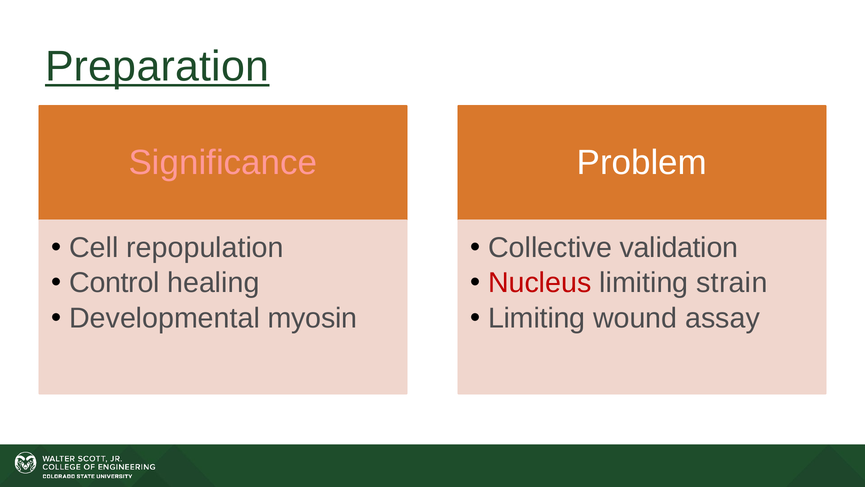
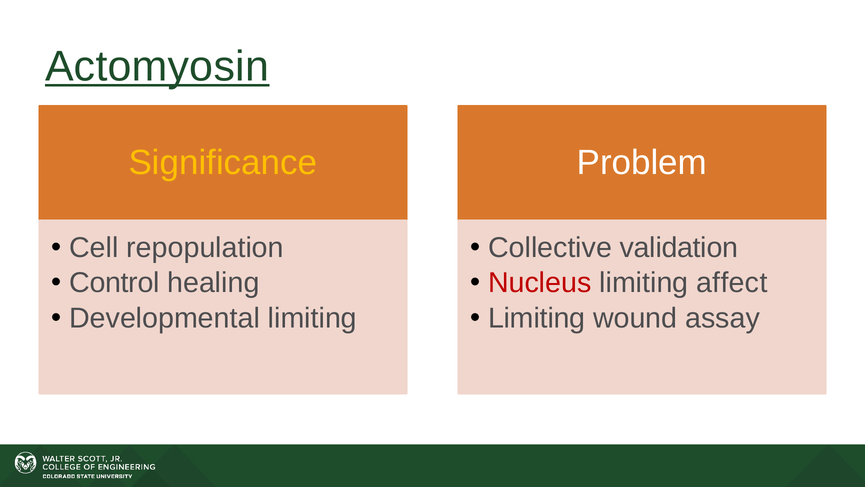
Preparation: Preparation -> Actomyosin
Significance colour: pink -> yellow
strain: strain -> affect
Developmental myosin: myosin -> limiting
